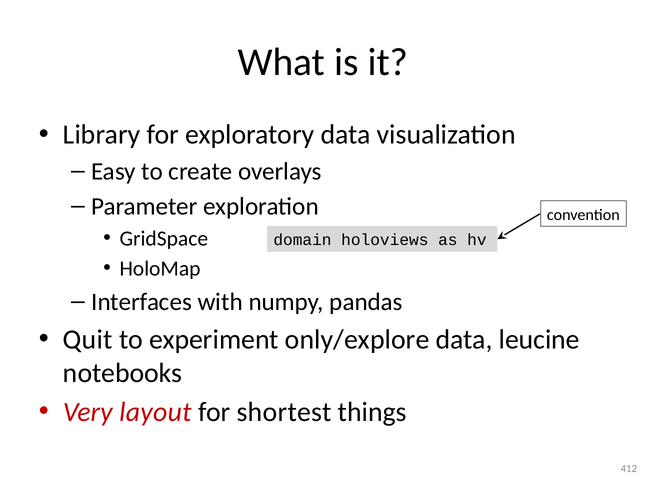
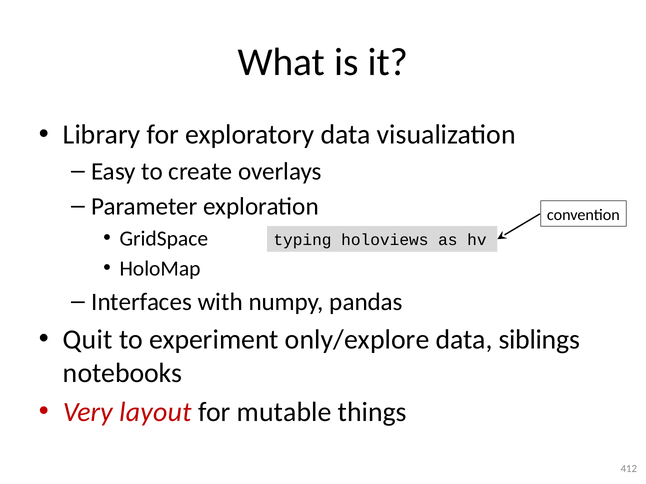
domain: domain -> typing
leucine: leucine -> siblings
shortest: shortest -> mutable
